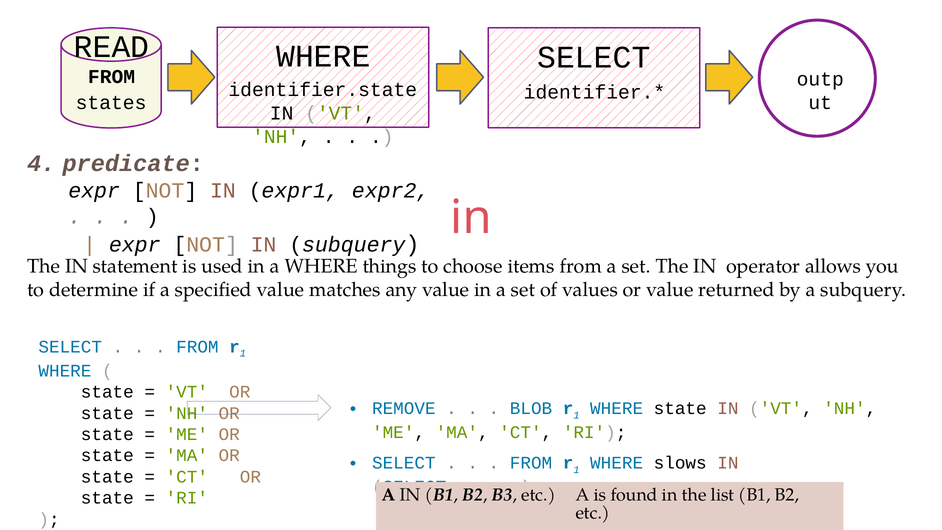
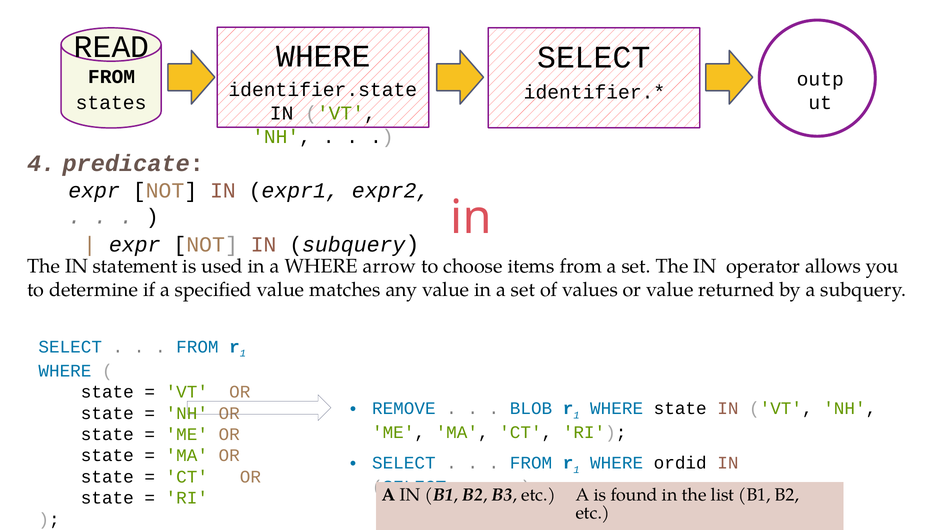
things: things -> arrow
slows: slows -> ordid
